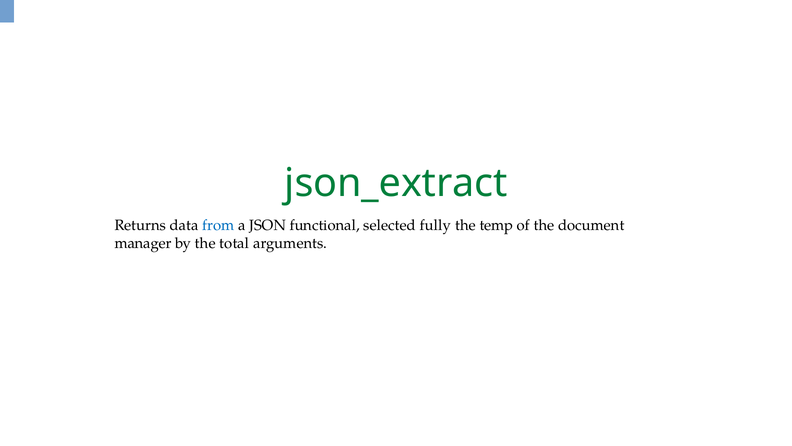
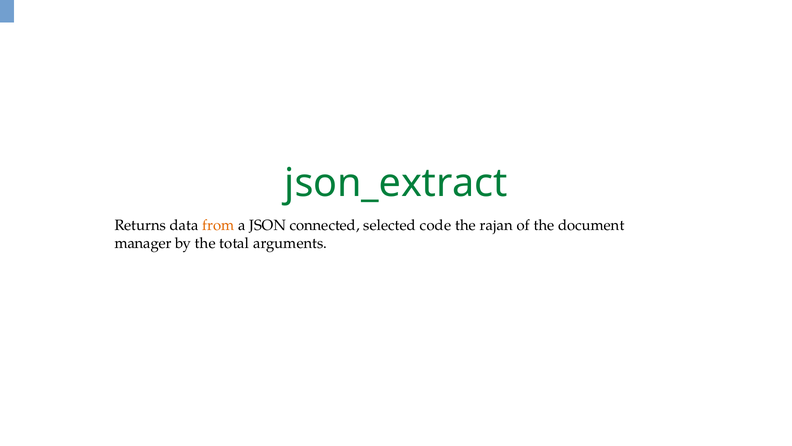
from colour: blue -> orange
functional: functional -> connected
fully: fully -> code
temp: temp -> rajan
